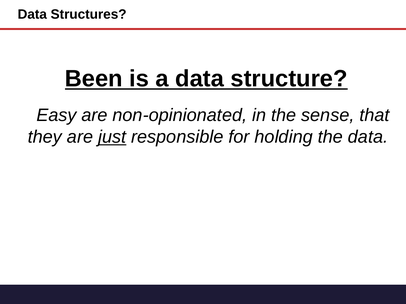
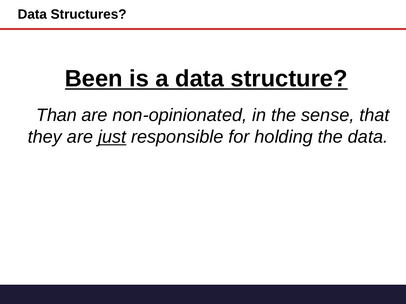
Easy: Easy -> Than
